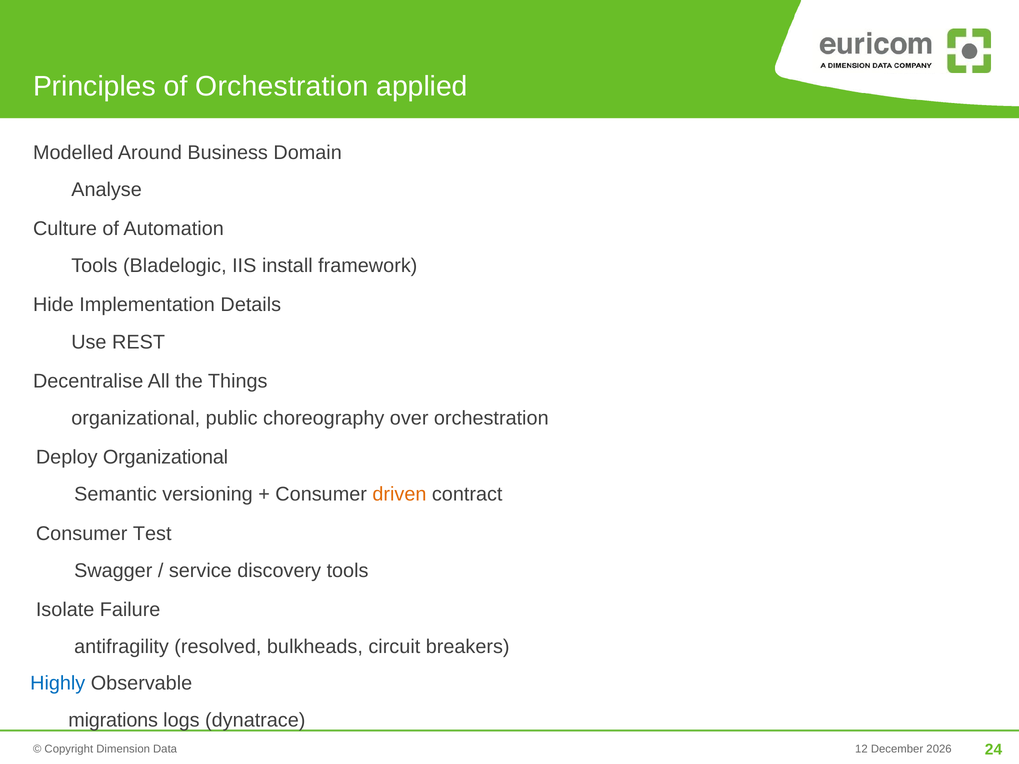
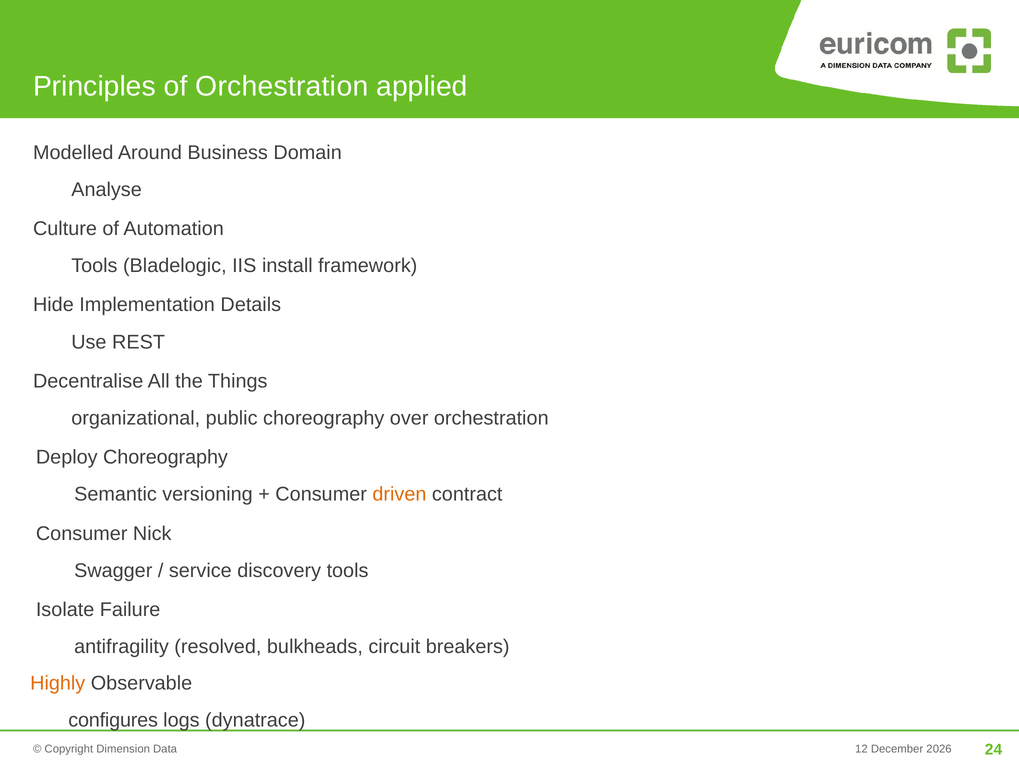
Deploy Organizational: Organizational -> Choreography
Test: Test -> Nick
Highly colour: blue -> orange
migrations: migrations -> configures
